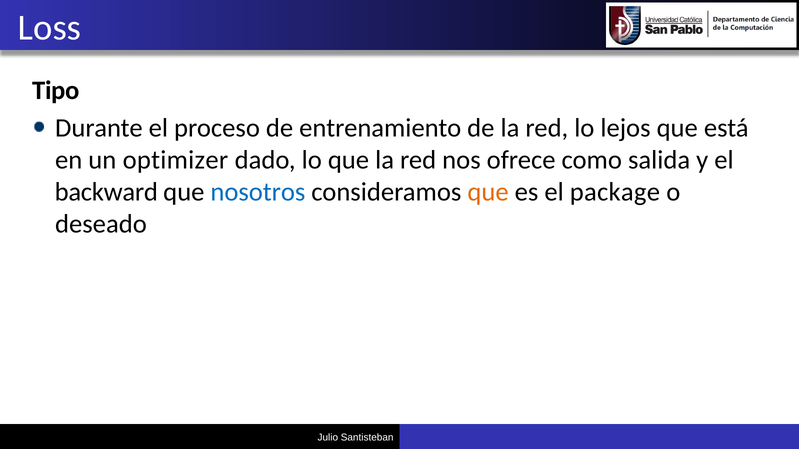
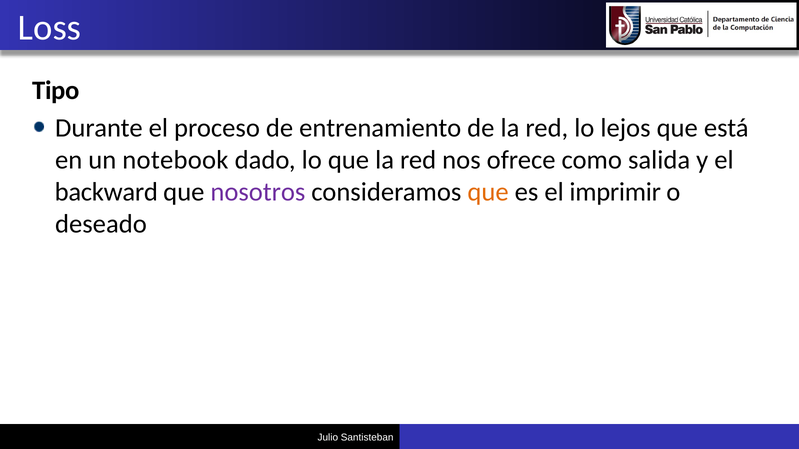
optimizer: optimizer -> notebook
nosotros colour: blue -> purple
package: package -> imprimir
